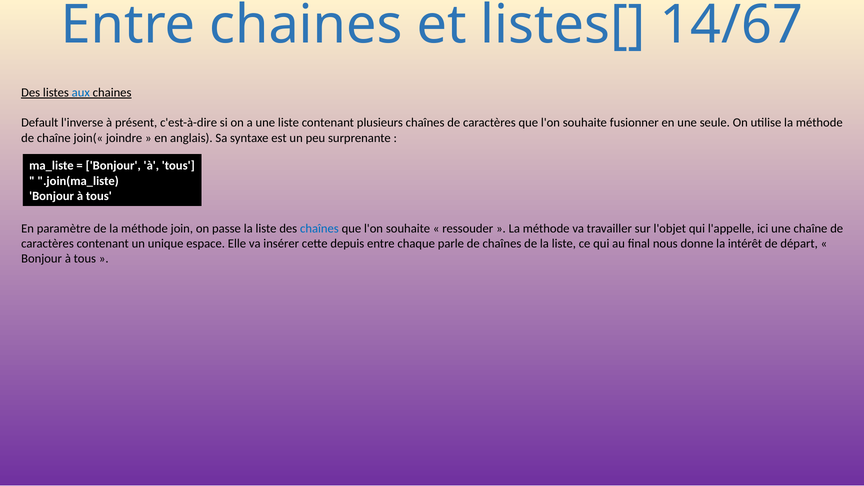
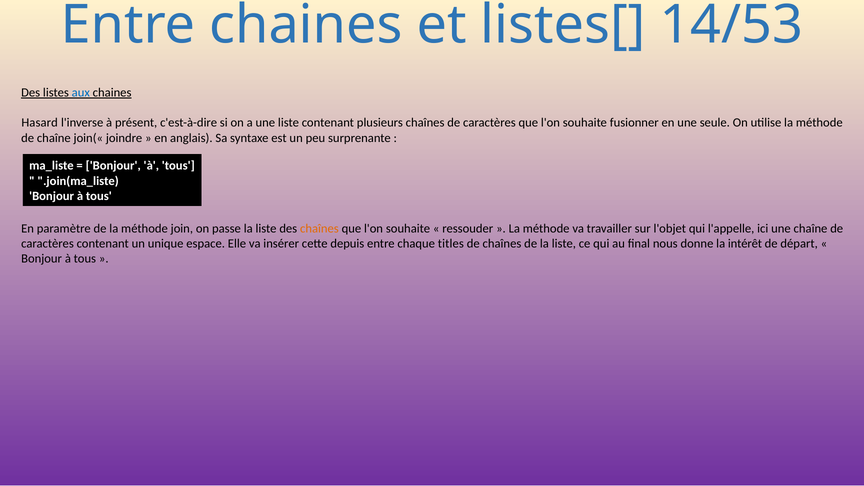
14/67: 14/67 -> 14/53
Default: Default -> Hasard
chaînes at (319, 228) colour: blue -> orange
parle: parle -> titles
